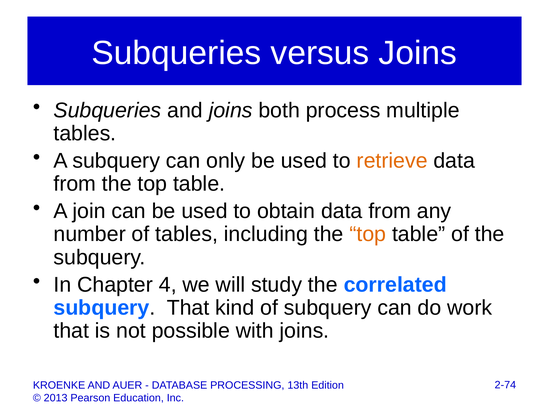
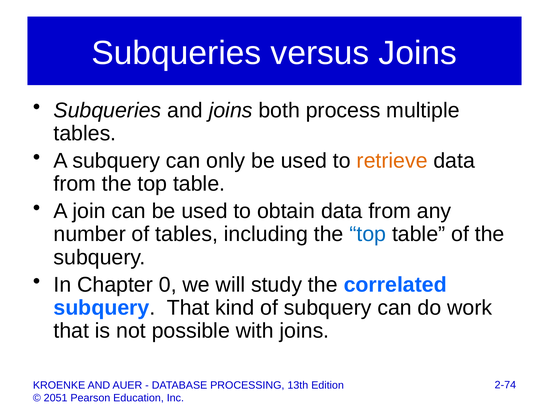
top at (368, 234) colour: orange -> blue
4: 4 -> 0
2013: 2013 -> 2051
